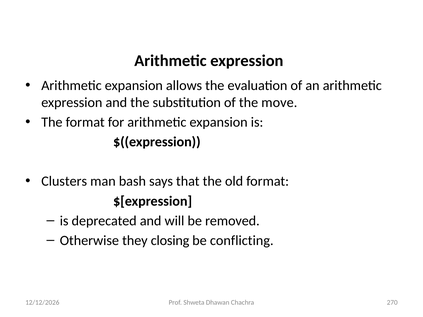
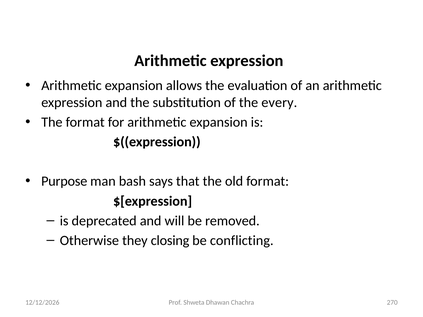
move: move -> every
Clusters: Clusters -> Purpose
